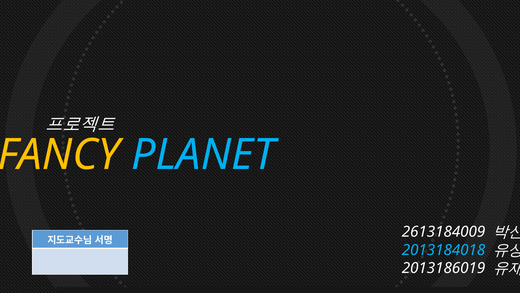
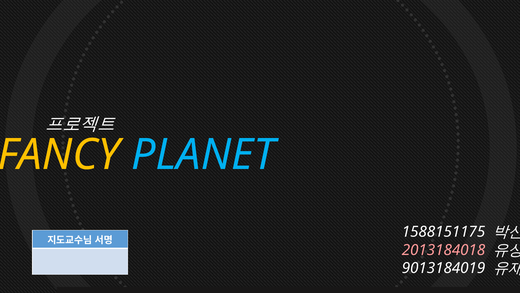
2613184009: 2613184009 -> 1588151175
2013184018 colour: light blue -> pink
2013186019: 2013186019 -> 9013184019
